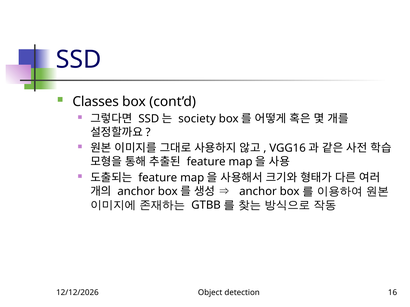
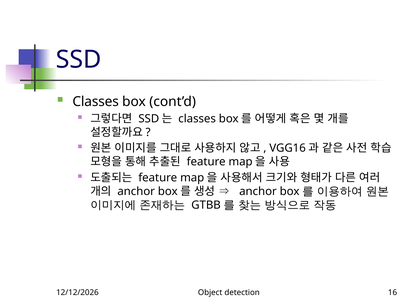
society at (197, 119): society -> classes
